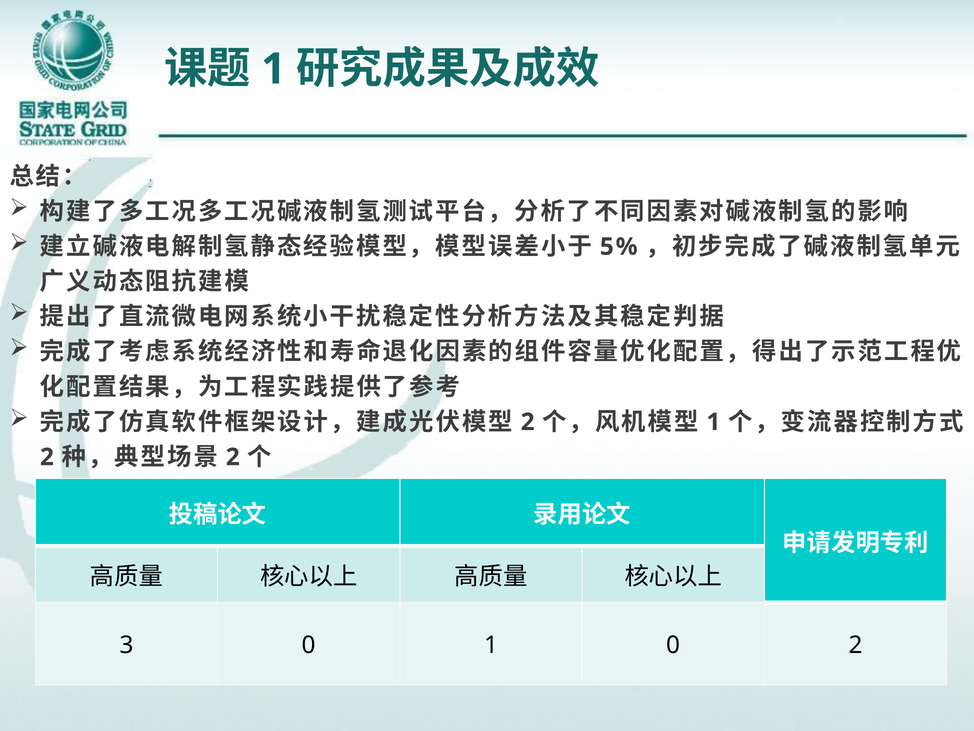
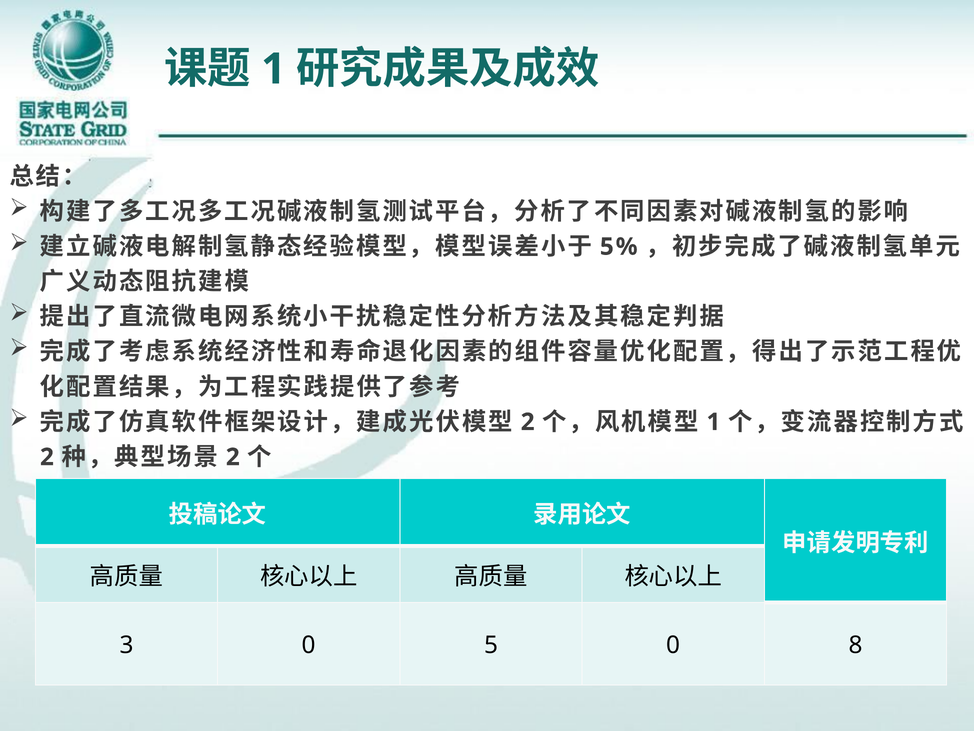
0 1: 1 -> 5
0 2: 2 -> 8
